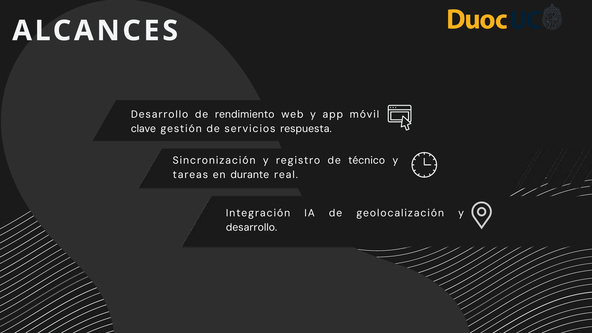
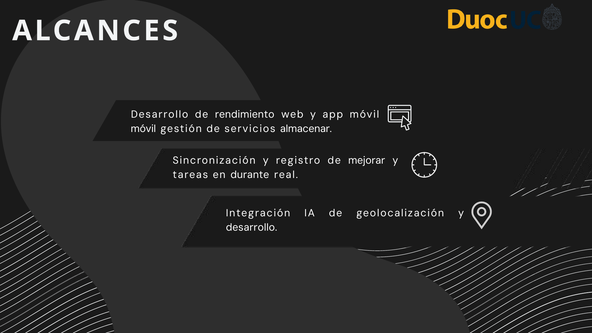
clave at (143, 129): clave -> móvil
respuesta: respuesta -> almacenar
técnico: técnico -> mejorar
